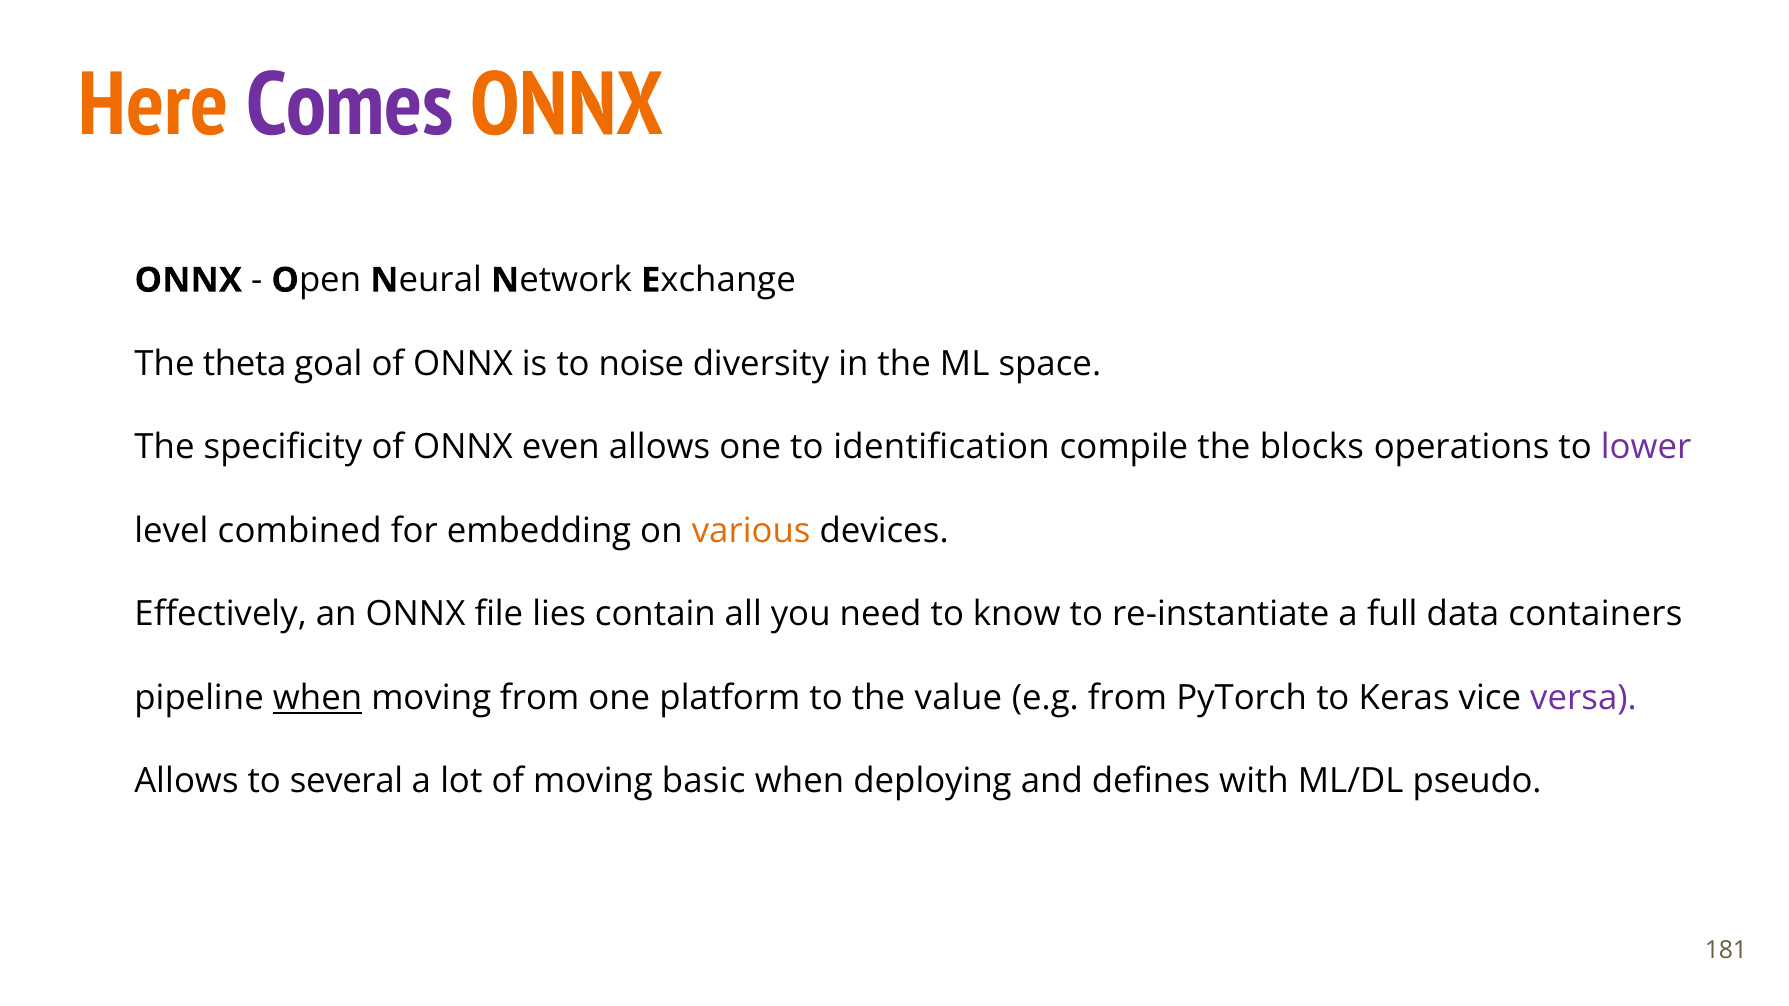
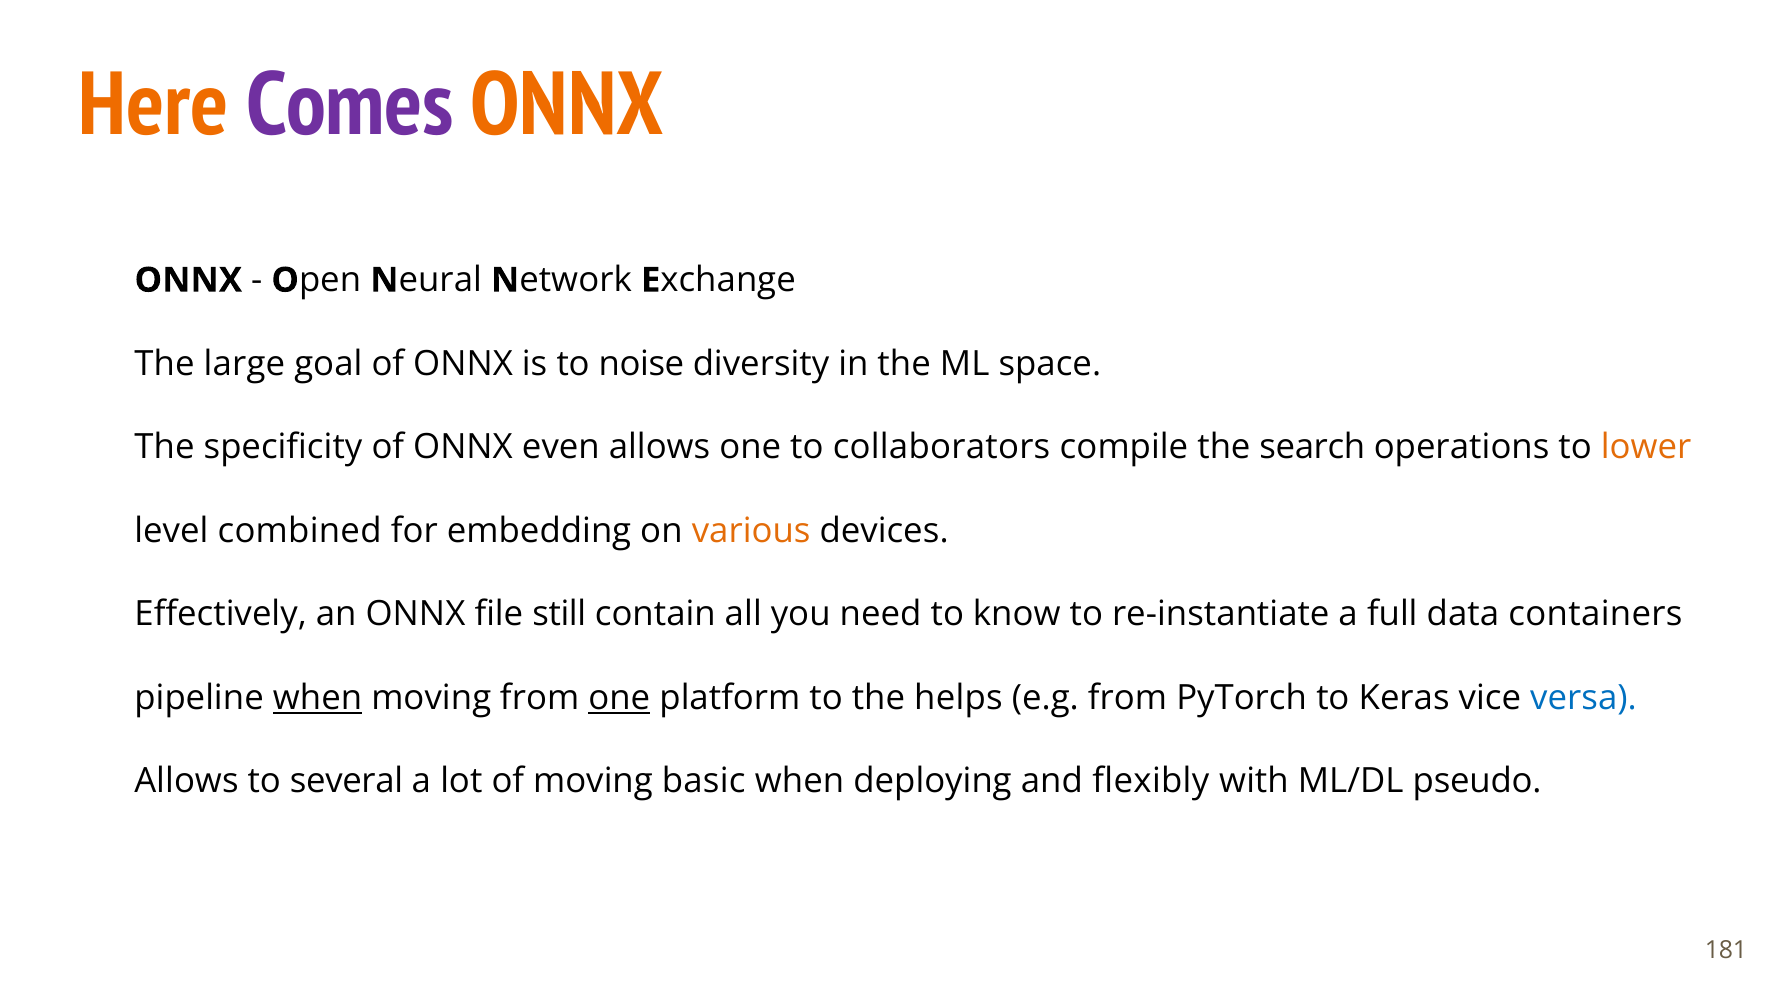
theta: theta -> large
identification: identification -> collaborators
blocks: blocks -> search
lower colour: purple -> orange
lies: lies -> still
one at (619, 698) underline: none -> present
value: value -> helps
versa colour: purple -> blue
defines: defines -> flexibly
